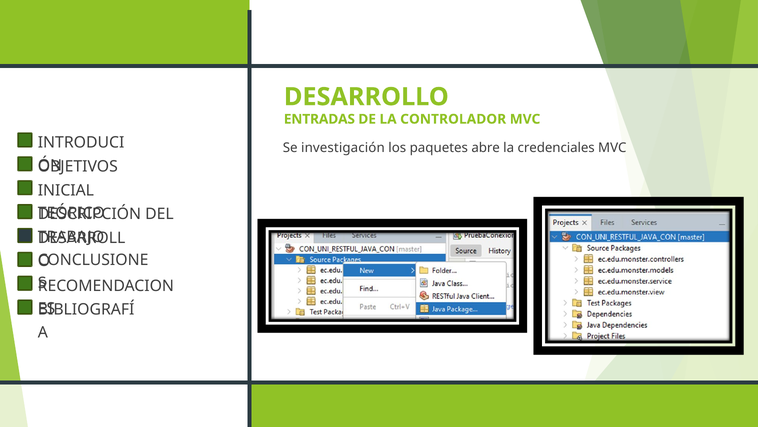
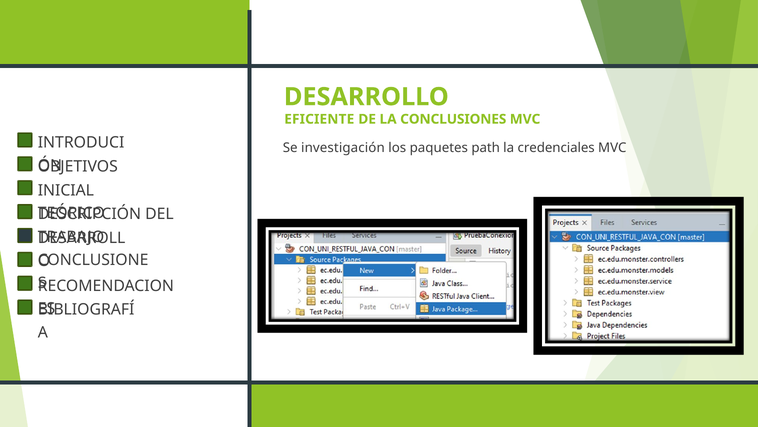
ENTRADAS: ENTRADAS -> EFICIENTE
CONTROLADOR: CONTROLADOR -> CONCLUSIONES
abre: abre -> path
